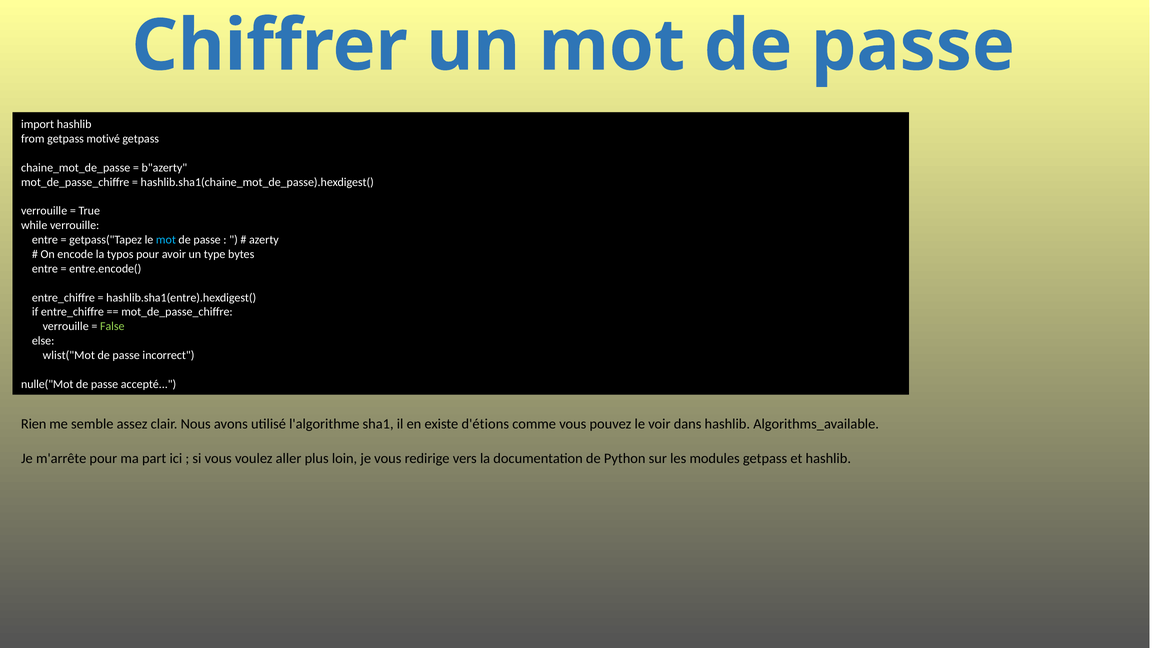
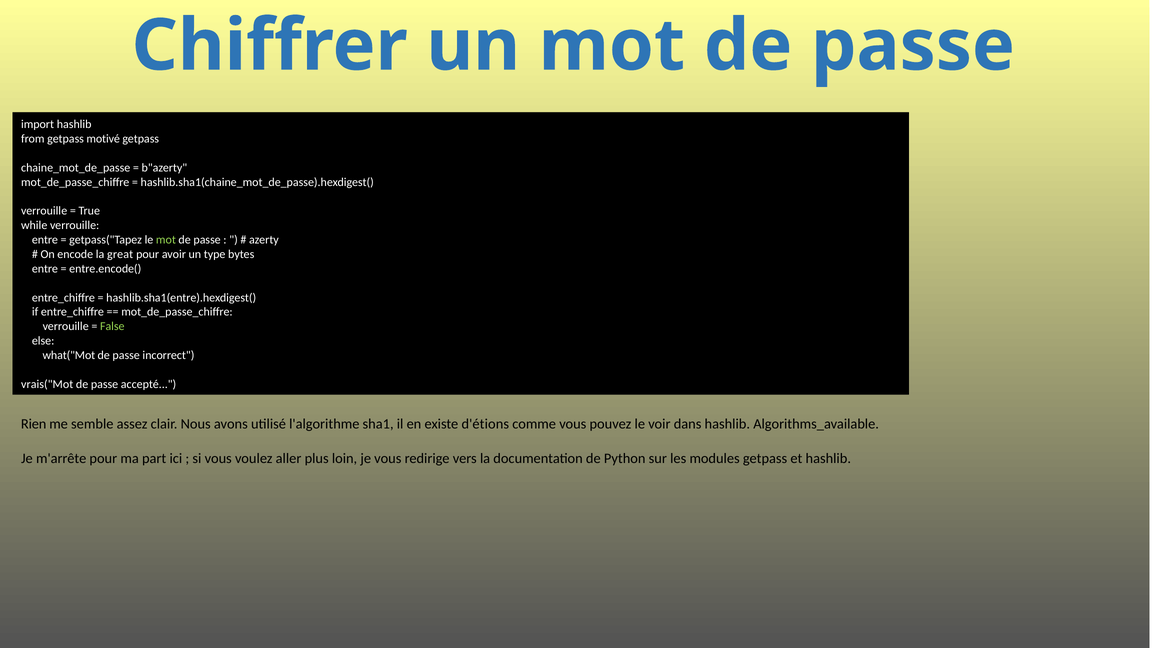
mot at (166, 240) colour: light blue -> light green
typos: typos -> great
wlist("Mot: wlist("Mot -> what("Mot
nulle("Mot: nulle("Mot -> vrais("Mot
